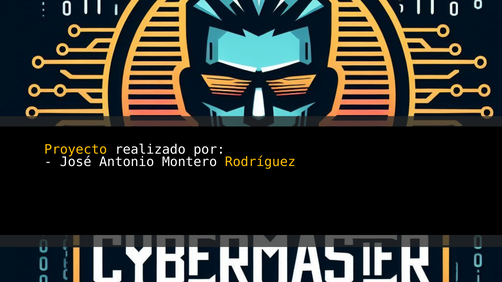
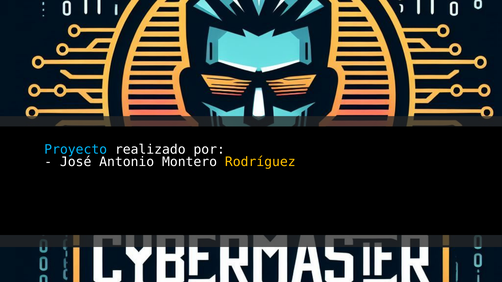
Proyecto colour: yellow -> light blue
